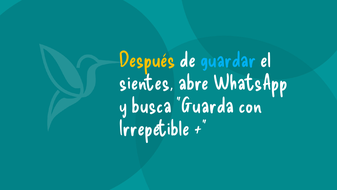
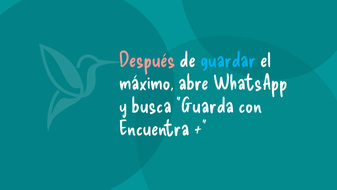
Después colour: yellow -> pink
sientes: sientes -> máximo
Irrepetible: Irrepetible -> Encuentra
